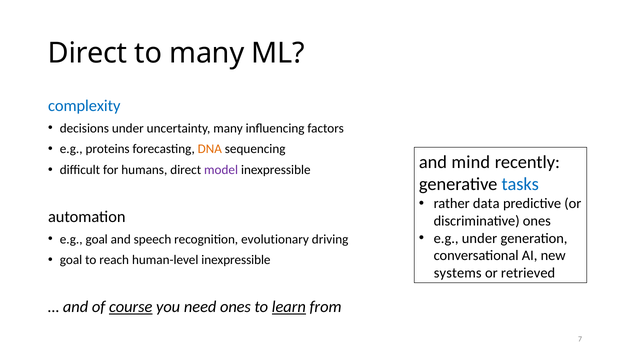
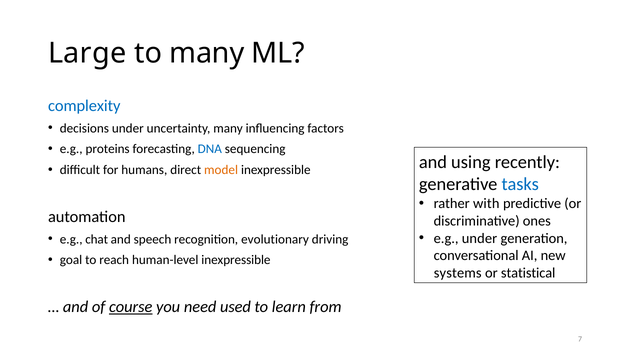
Direct at (88, 53): Direct -> Large
DNA colour: orange -> blue
mind: mind -> using
model colour: purple -> orange
data: data -> with
e.g goal: goal -> chat
retrieved: retrieved -> statistical
need ones: ones -> used
learn underline: present -> none
